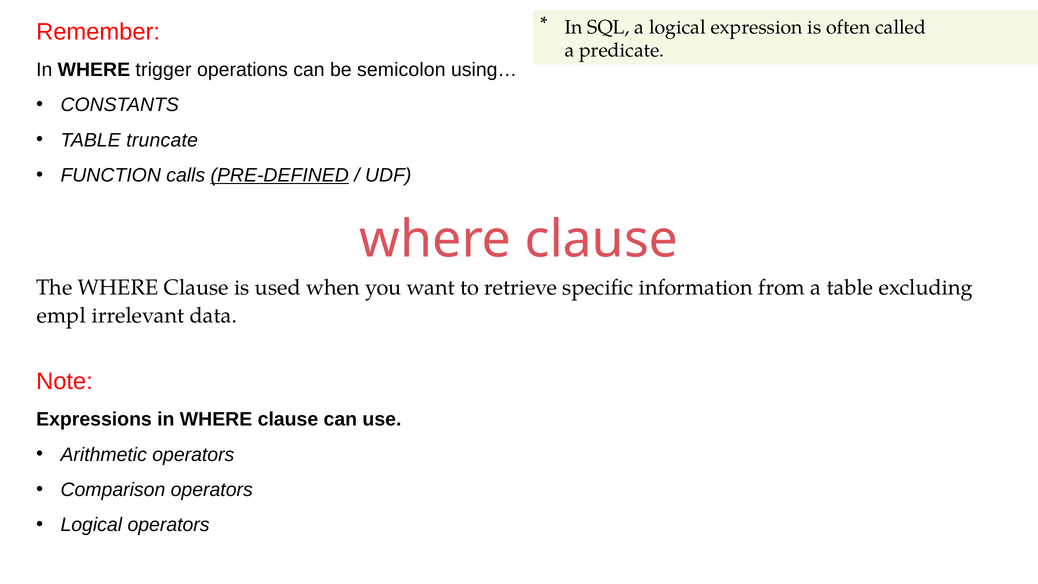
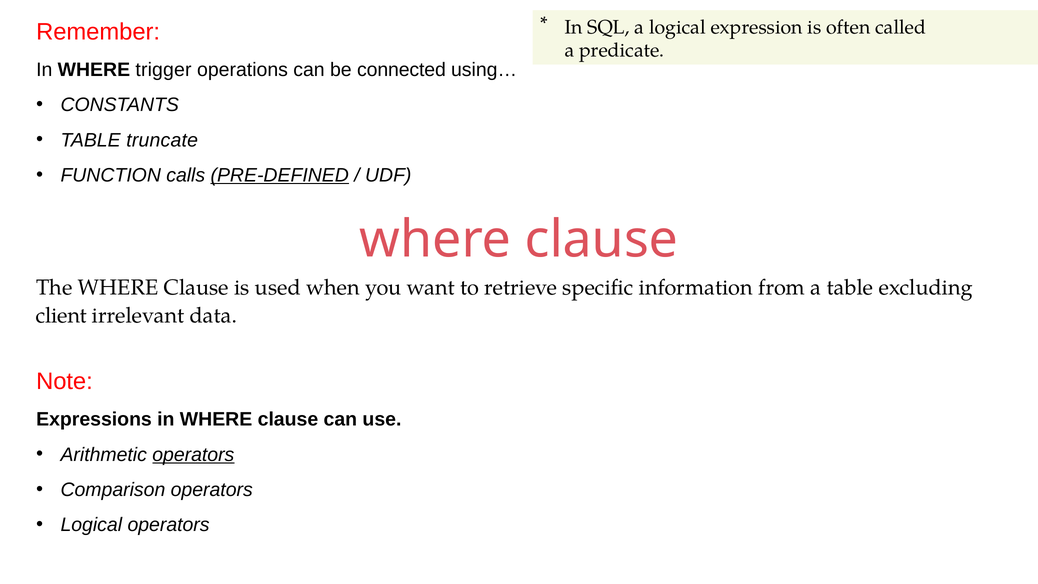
semicolon: semicolon -> connected
empl: empl -> client
operators at (193, 454) underline: none -> present
